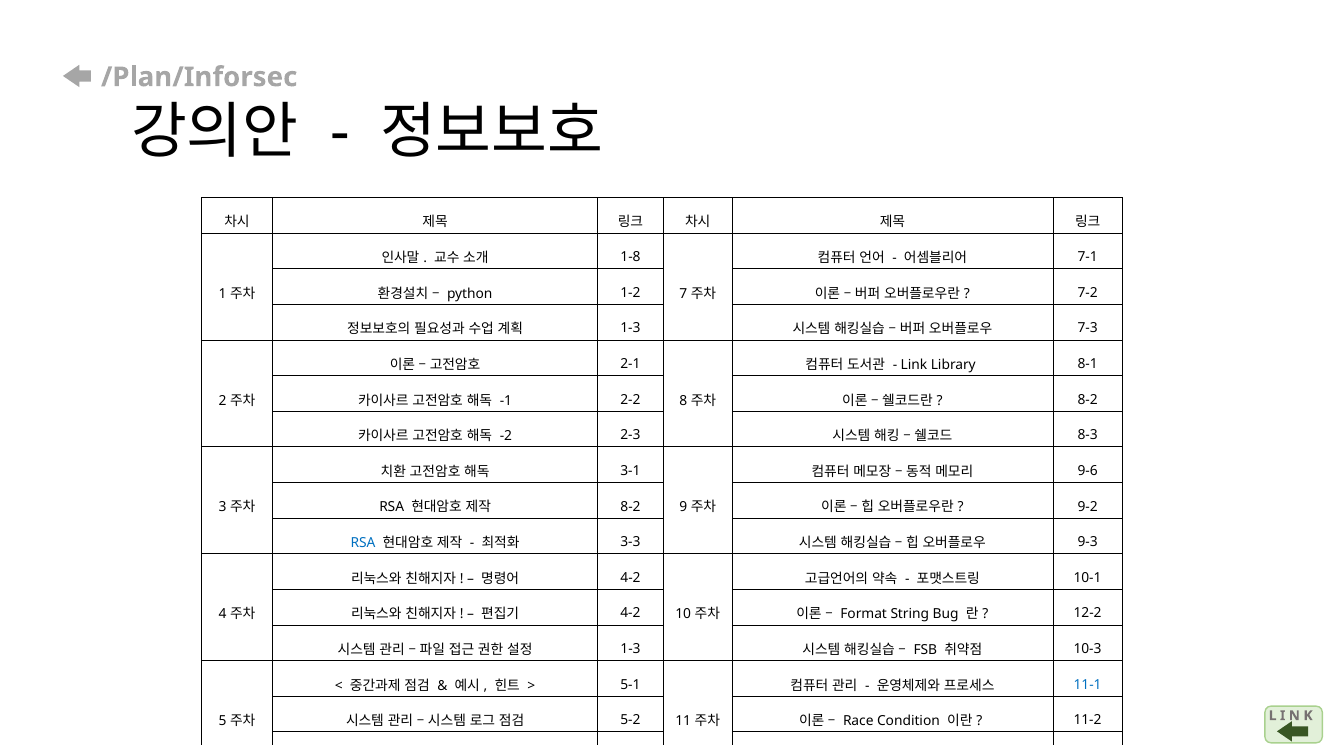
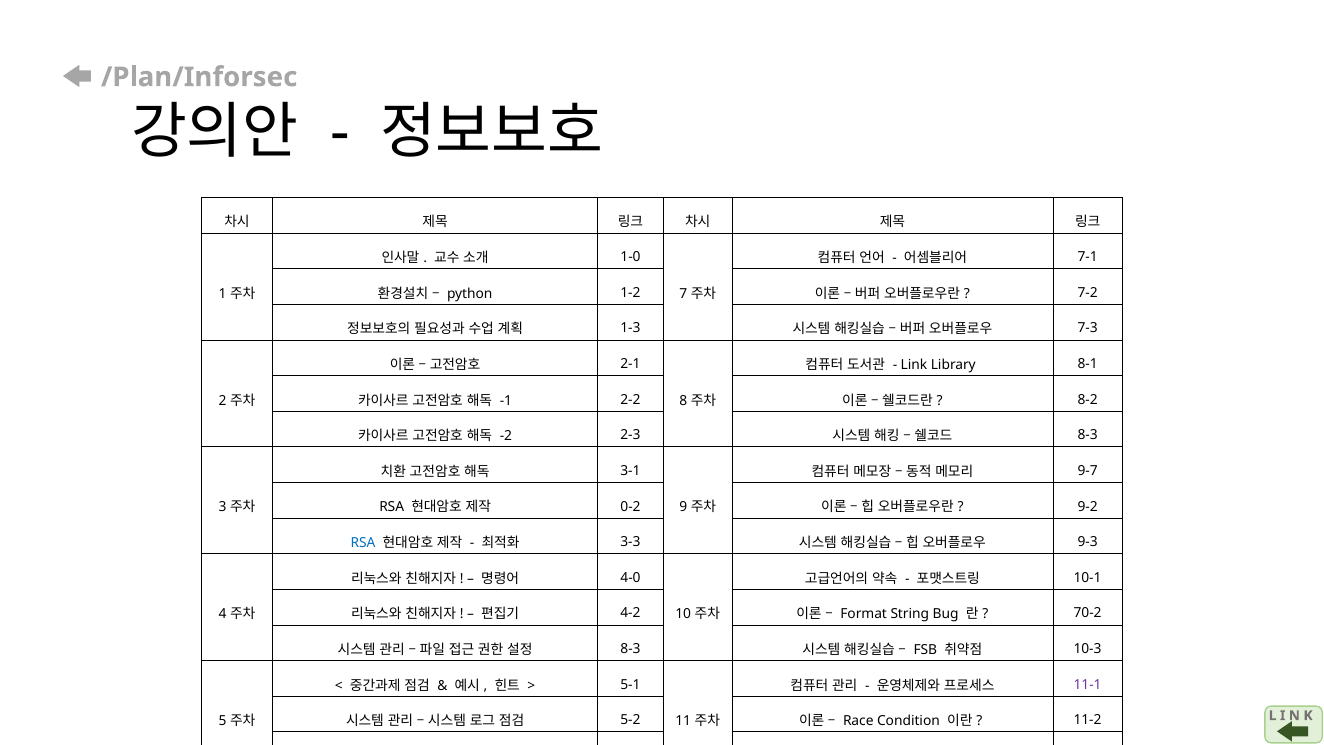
1-8: 1-8 -> 1-0
9-6: 9-6 -> 9-7
8-2 at (631, 506): 8-2 -> 0-2
4-2 at (631, 578): 4-2 -> 4-0
12-2 at (1088, 613): 12-2 -> 70-2
1-3 at (631, 649): 1-3 -> 8-3
11-1 colour: blue -> purple
